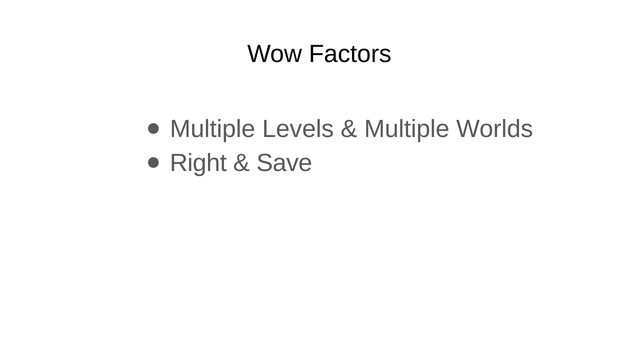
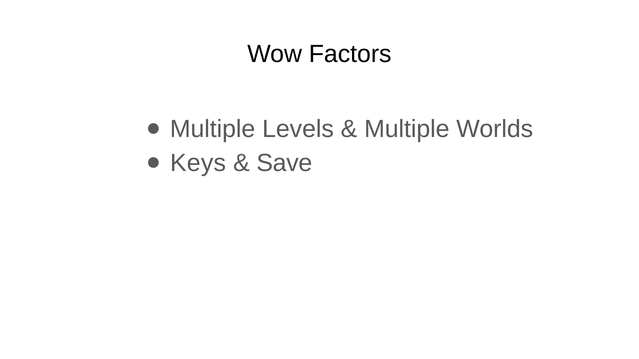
Right: Right -> Keys
